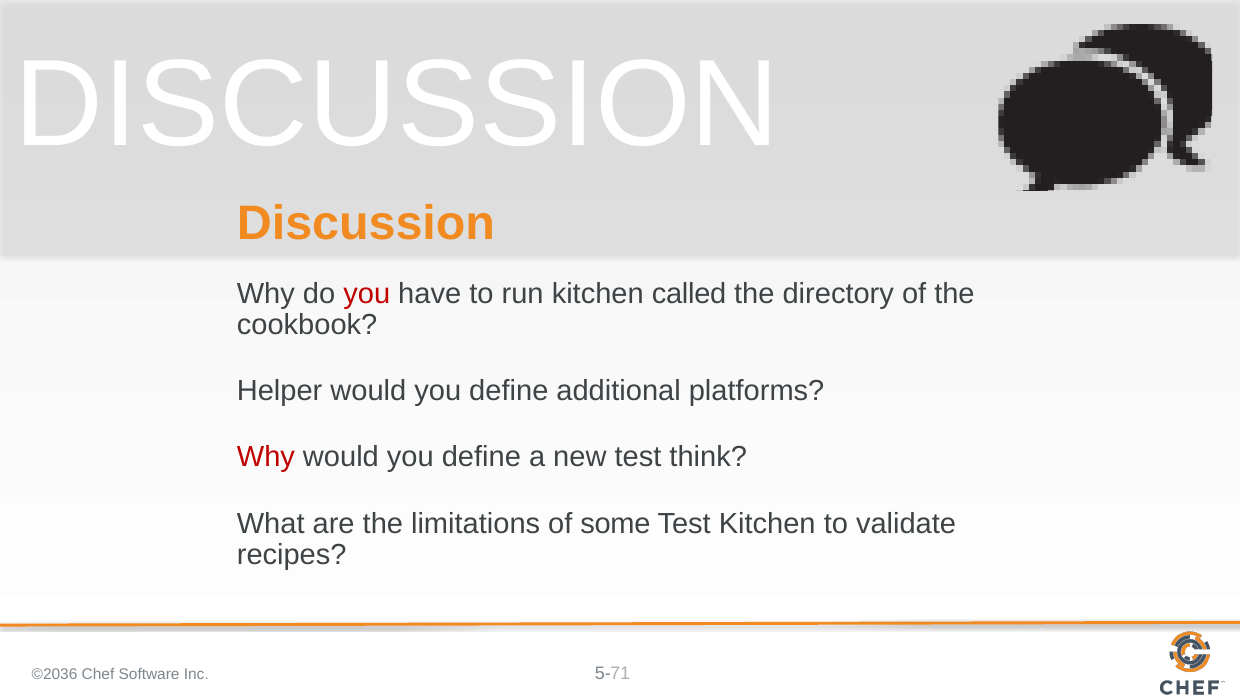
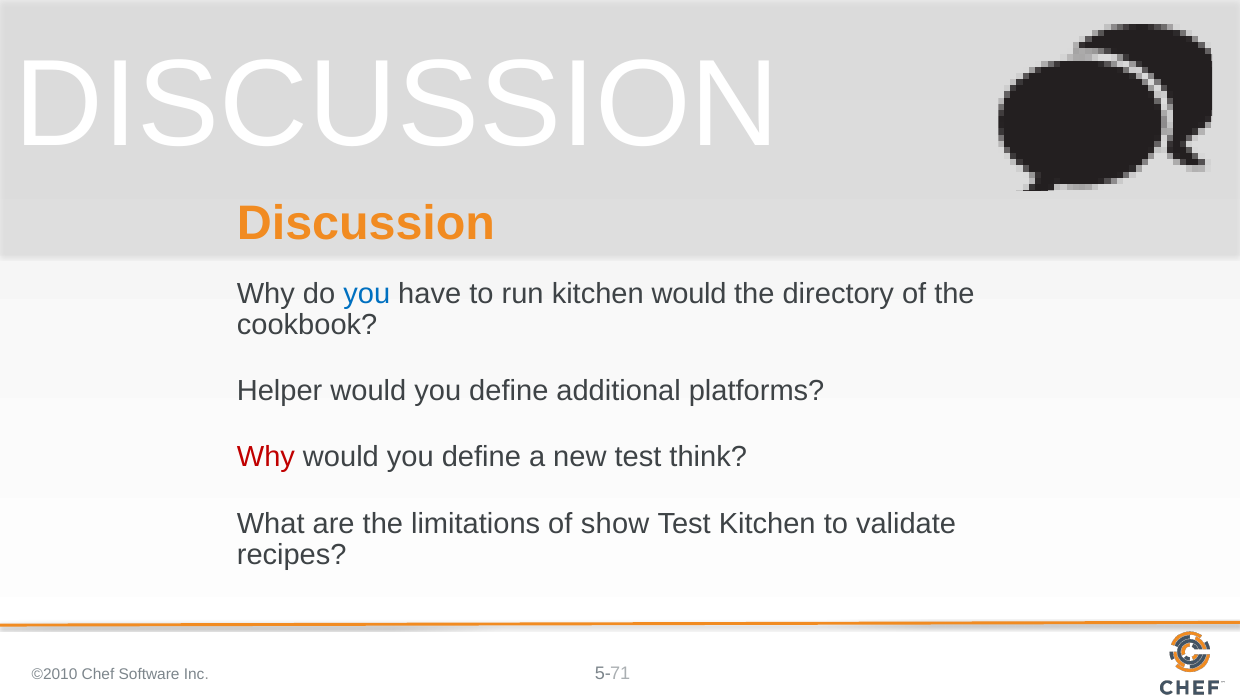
you at (367, 294) colour: red -> blue
kitchen called: called -> would
some: some -> show
©2036: ©2036 -> ©2010
